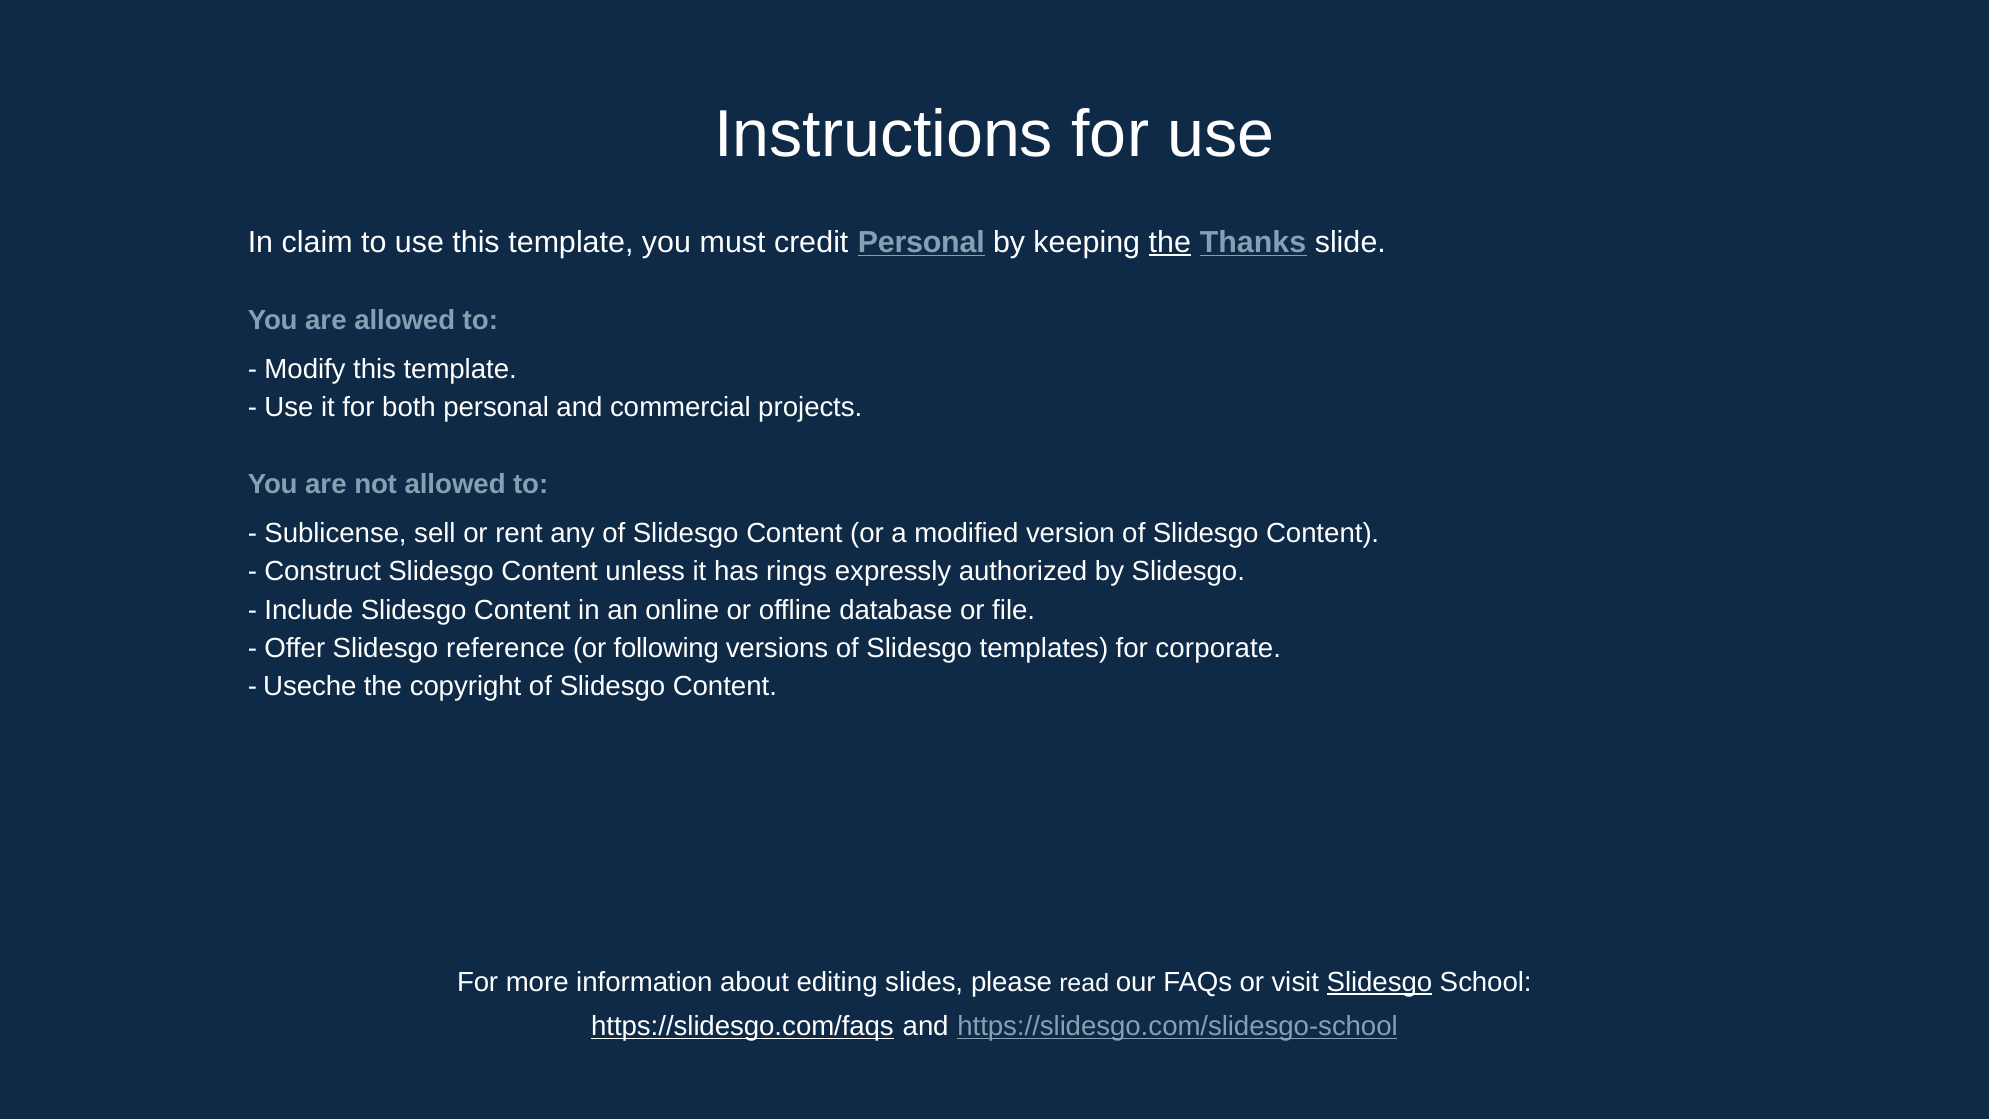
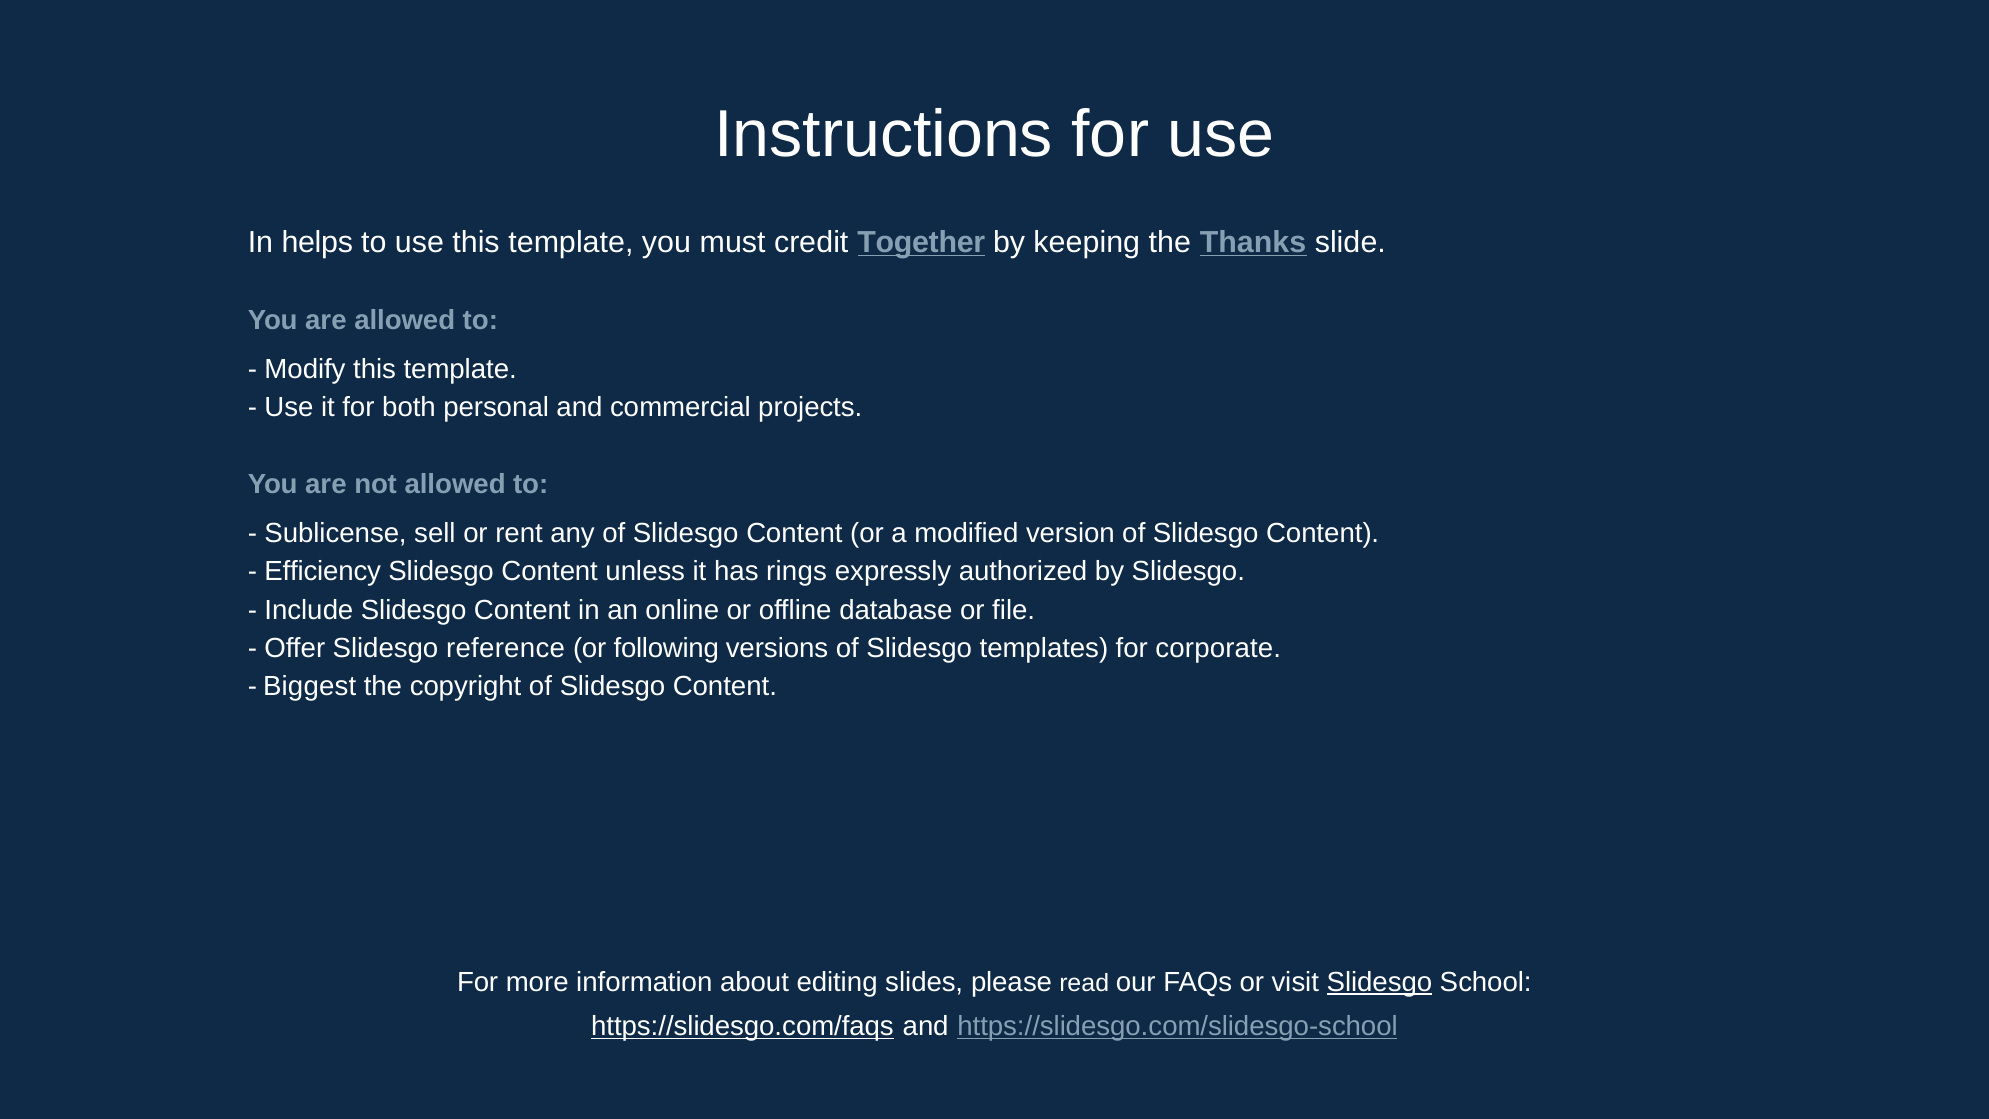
claim: claim -> helps
credit Personal: Personal -> Together
the at (1170, 242) underline: present -> none
Construct: Construct -> Efficiency
Useche: Useche -> Biggest
